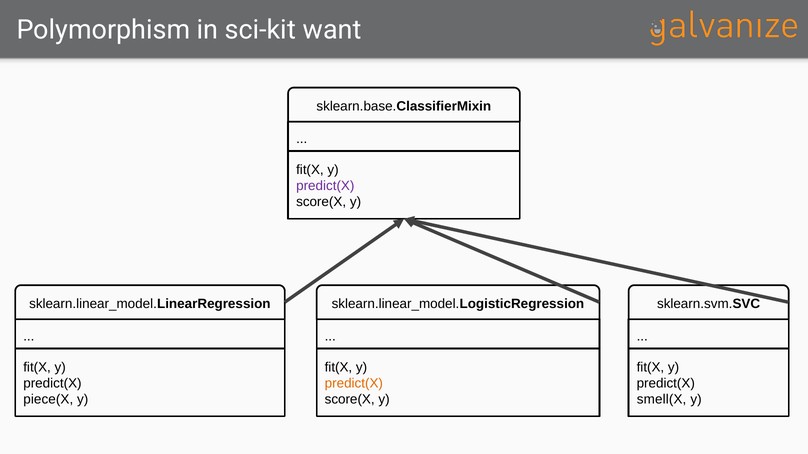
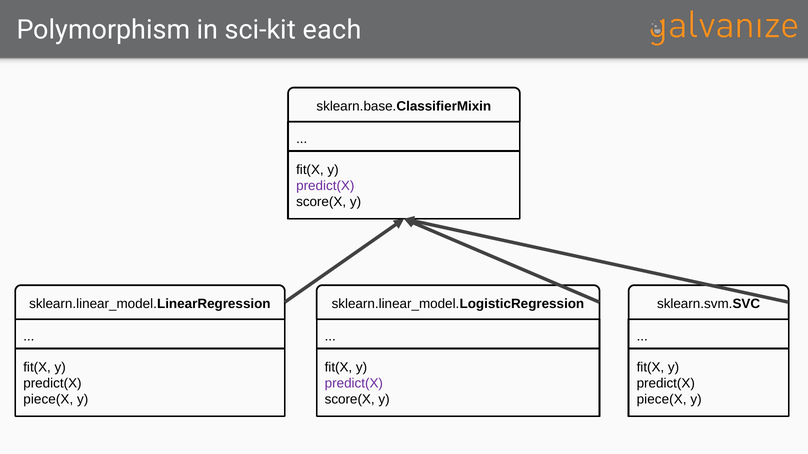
want: want -> each
predict(X at (354, 384) colour: orange -> purple
smell(X at (662, 400): smell(X -> piece(X
